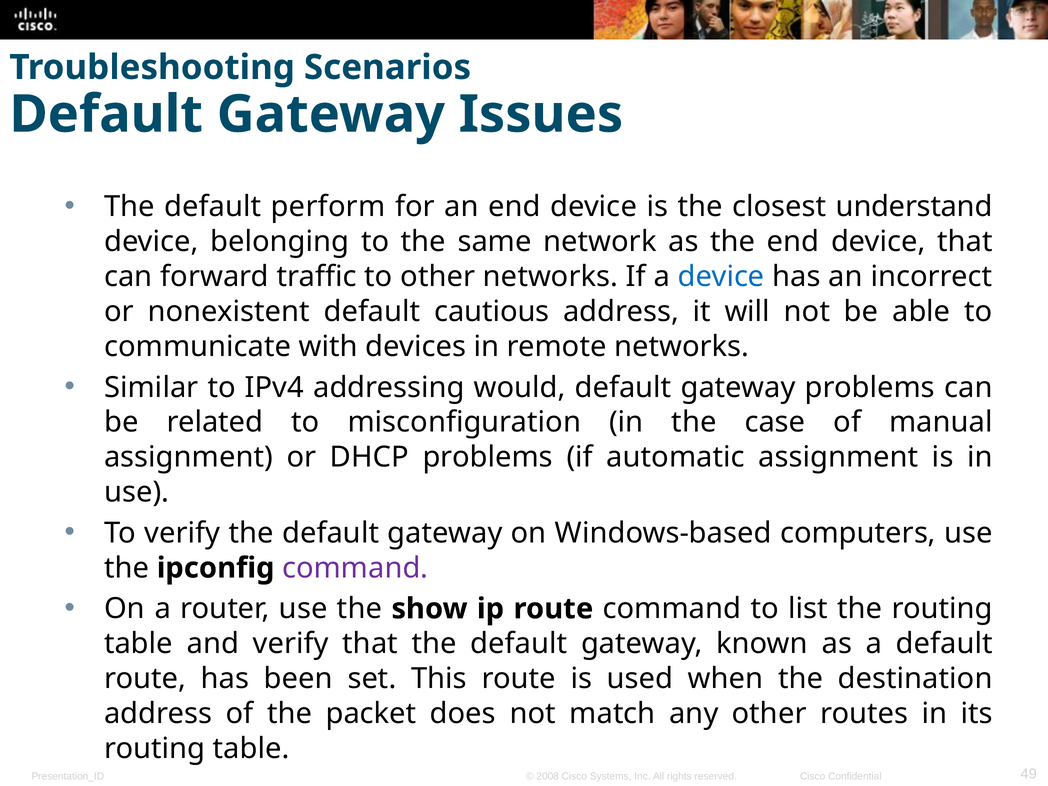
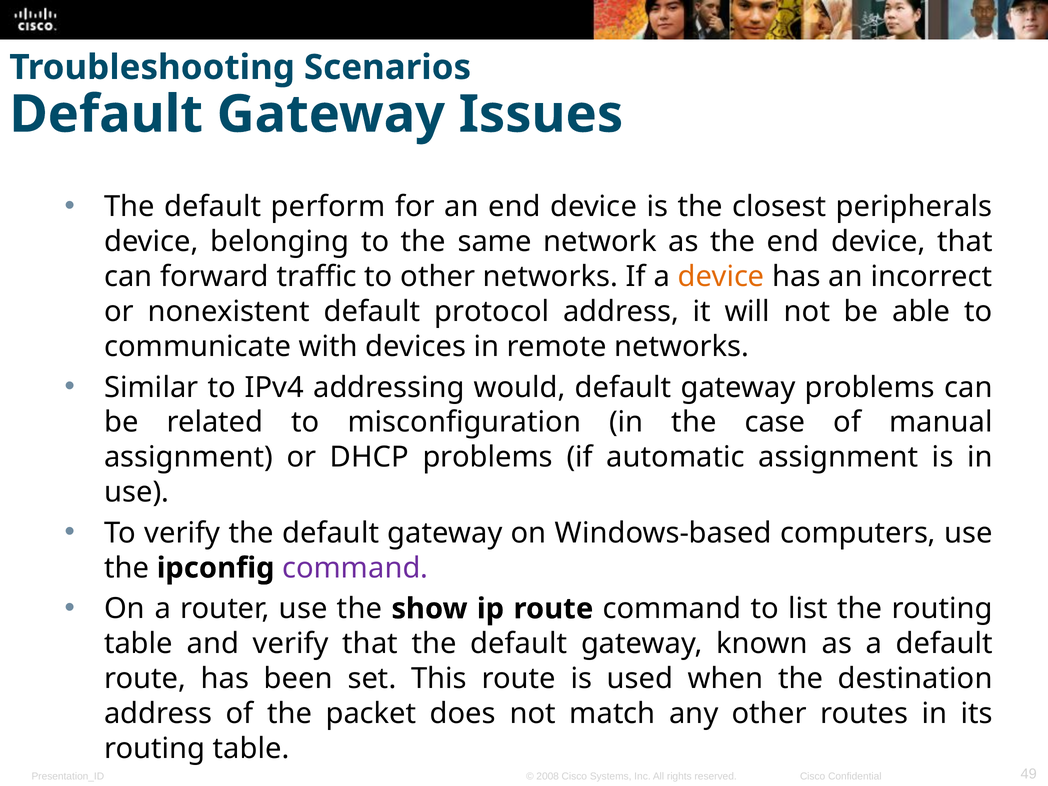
understand: understand -> peripherals
device at (721, 277) colour: blue -> orange
cautious: cautious -> protocol
